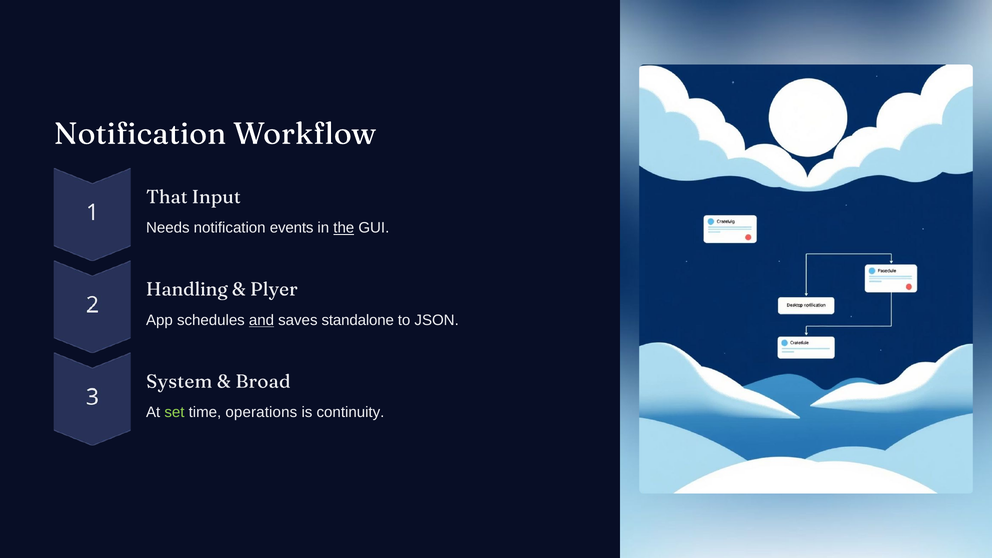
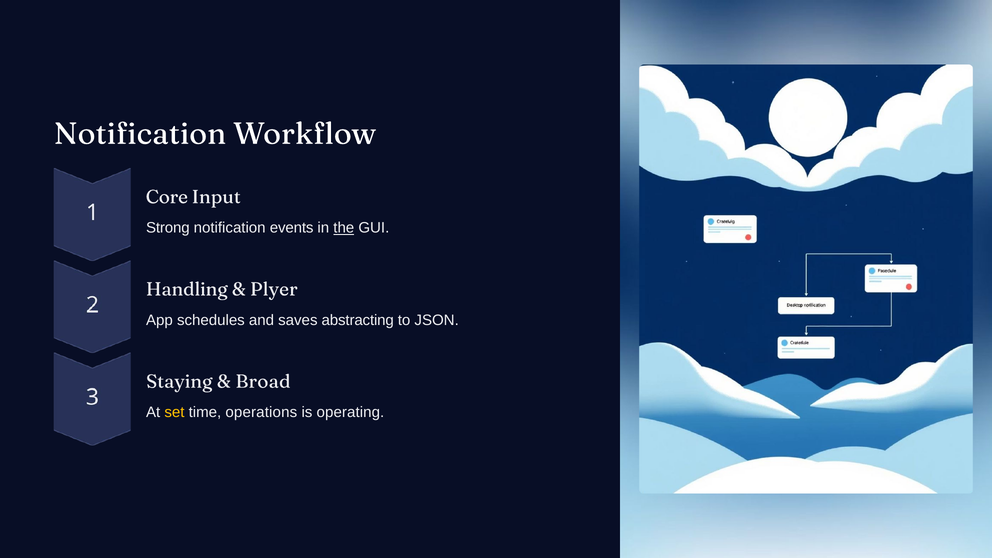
That: That -> Core
Needs: Needs -> Strong
and underline: present -> none
standalone: standalone -> abstracting
System: System -> Staying
set colour: light green -> yellow
continuity: continuity -> operating
